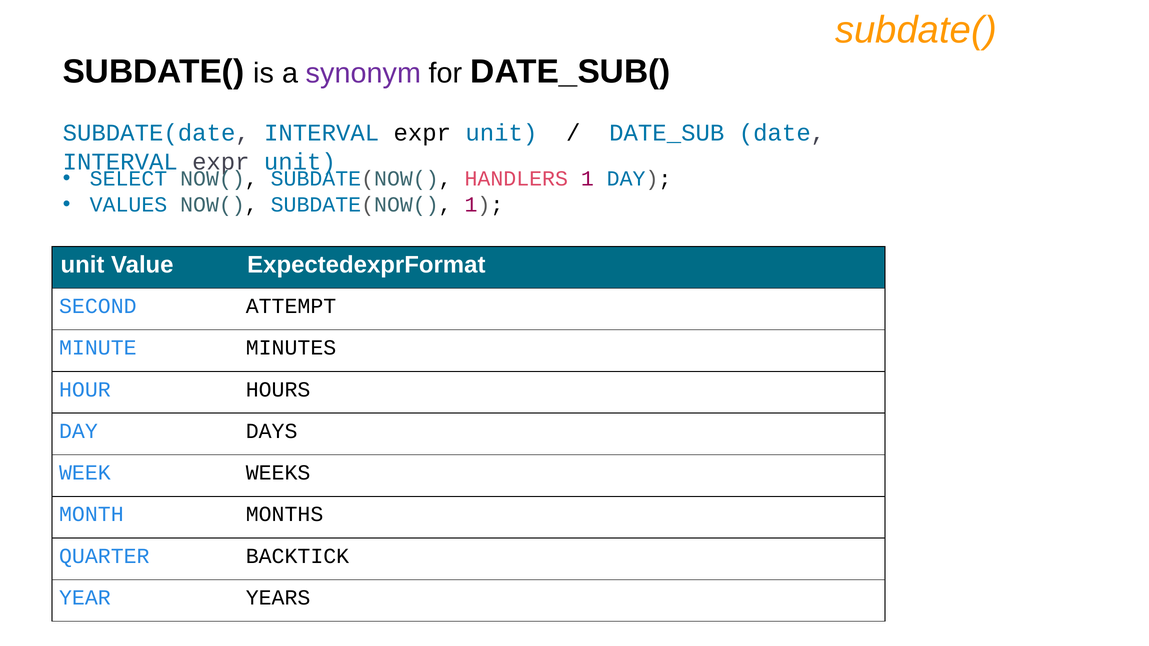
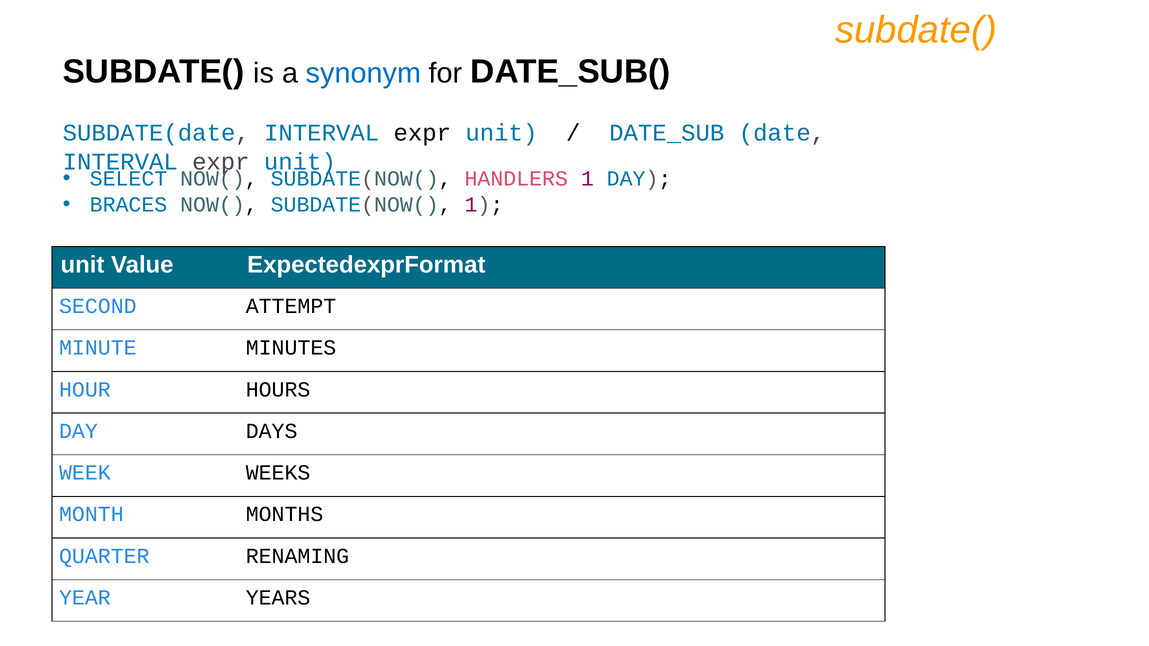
synonym colour: purple -> blue
VALUES: VALUES -> BRACES
BACKTICK: BACKTICK -> RENAMING
